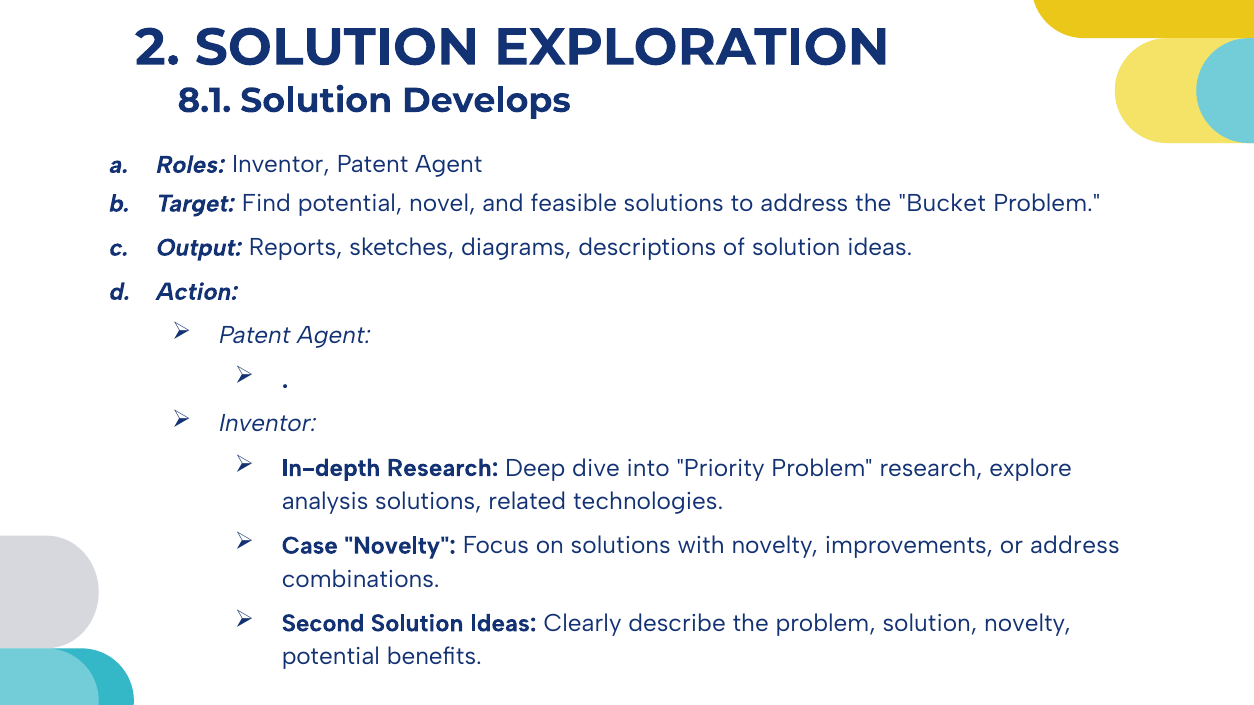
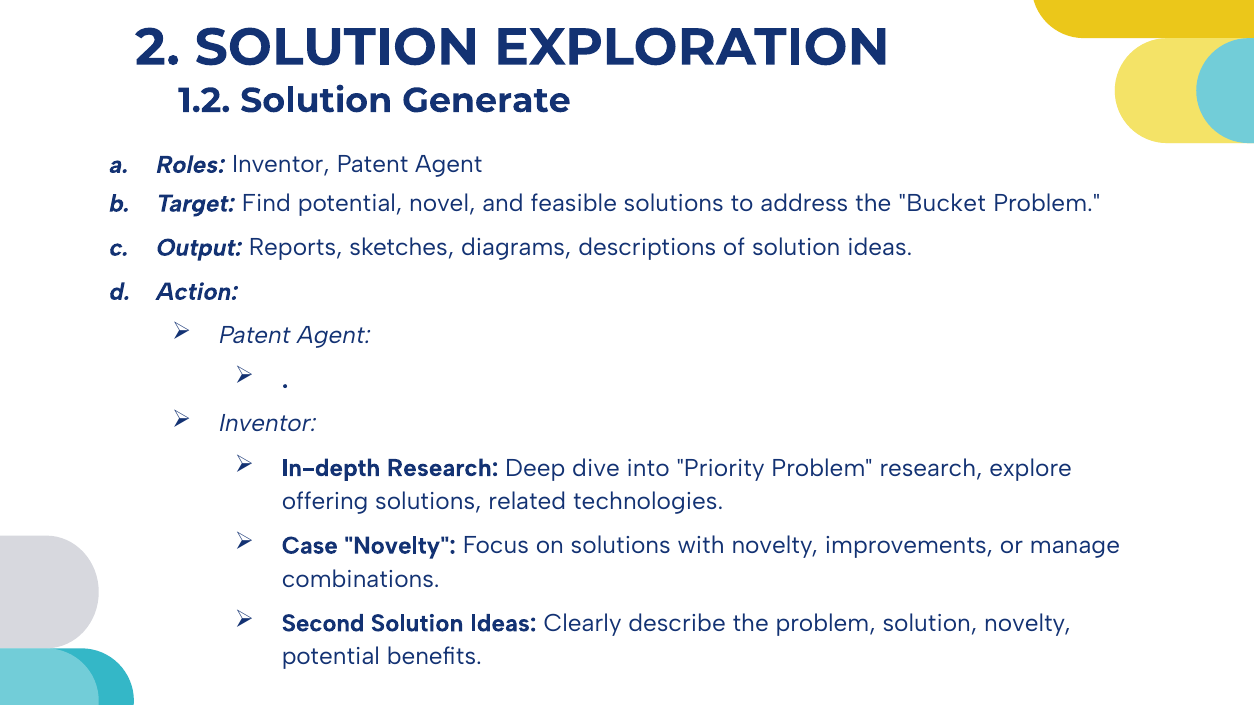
8.1: 8.1 -> 1.2
Develops: Develops -> Generate
analysis: analysis -> offering
or address: address -> manage
